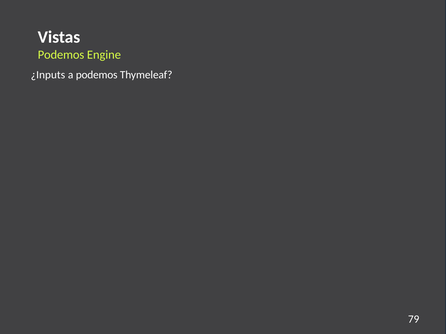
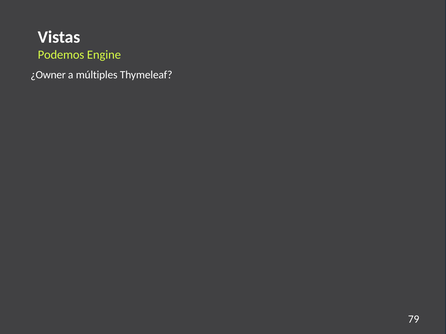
¿Inputs: ¿Inputs -> ¿Owner
a podemos: podemos -> múltiples
